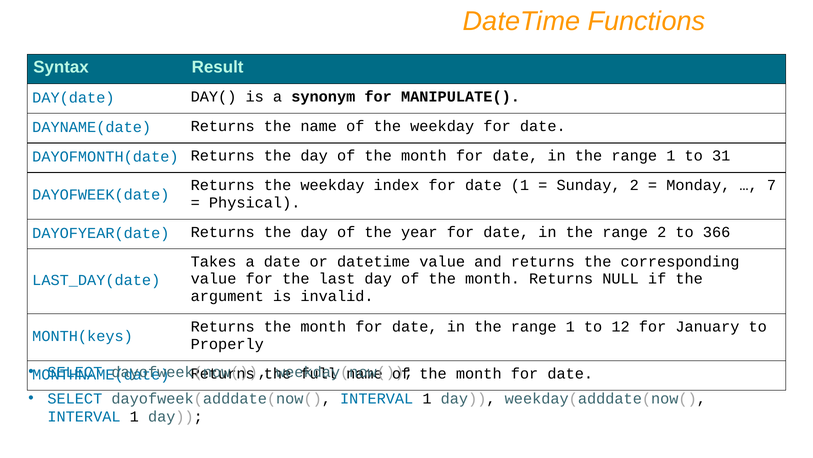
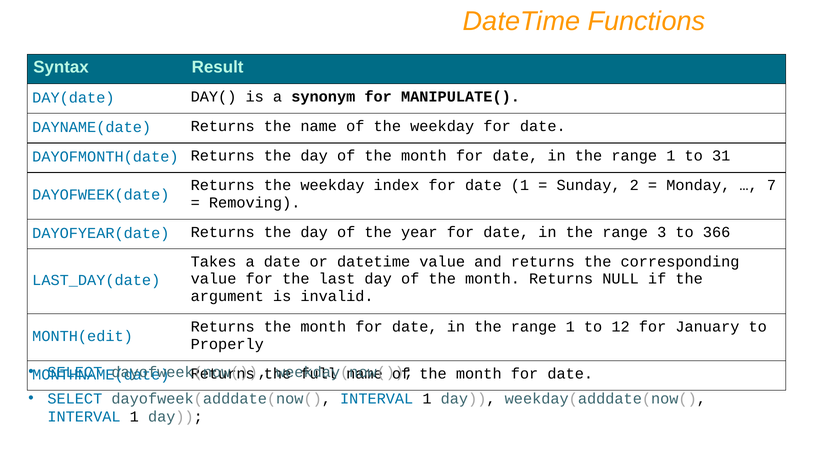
Physical: Physical -> Removing
range 2: 2 -> 3
MONTH(keys: MONTH(keys -> MONTH(edit
